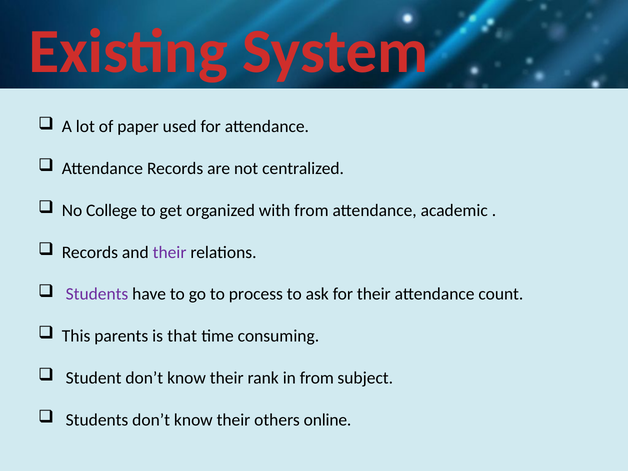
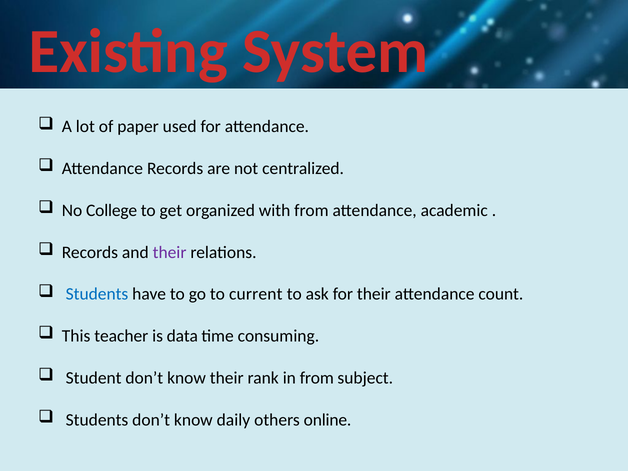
Students at (97, 294) colour: purple -> blue
process: process -> current
parents: parents -> teacher
that: that -> data
Students don’t know their: their -> daily
